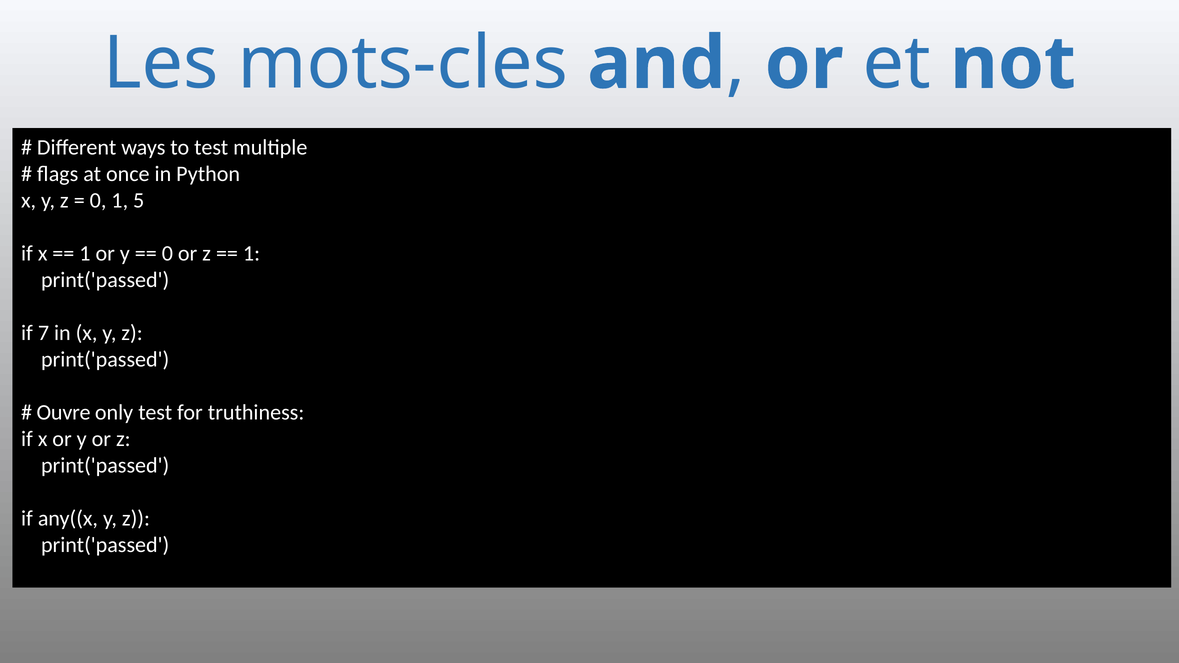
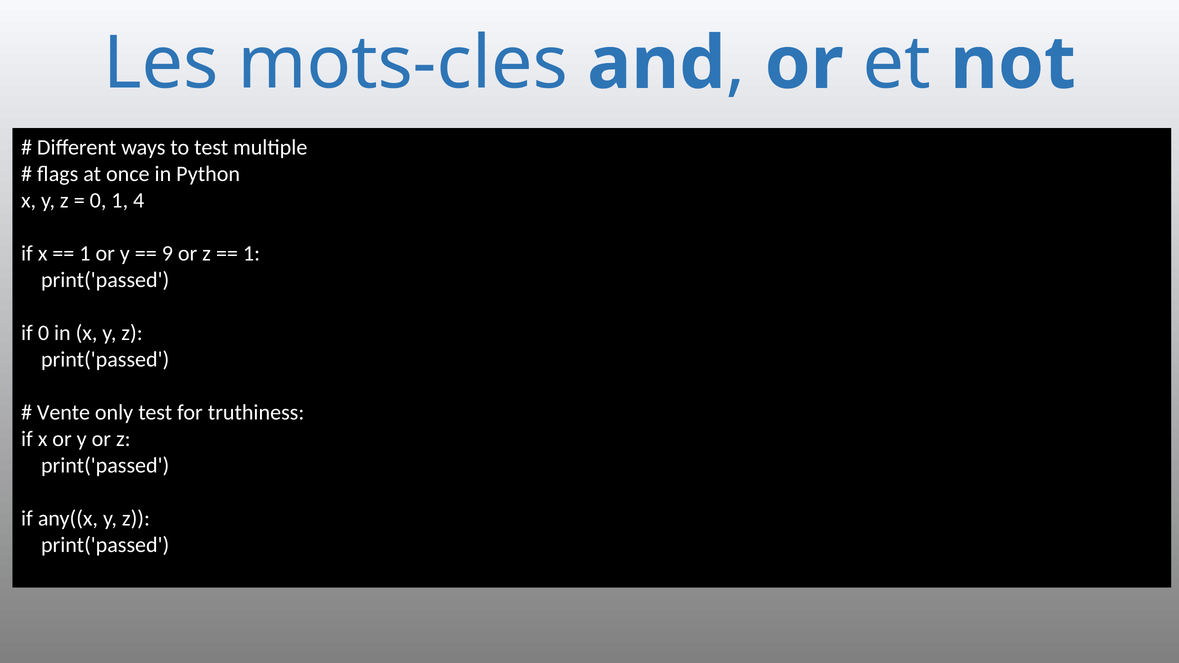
5: 5 -> 4
0 at (167, 253): 0 -> 9
if 7: 7 -> 0
Ouvre: Ouvre -> Vente
